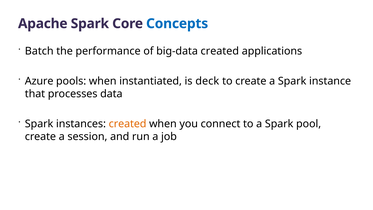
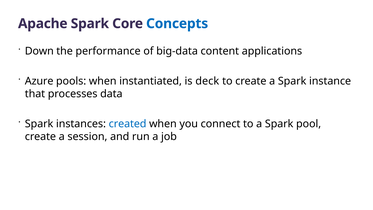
Batch: Batch -> Down
big-data created: created -> content
created at (128, 124) colour: orange -> blue
